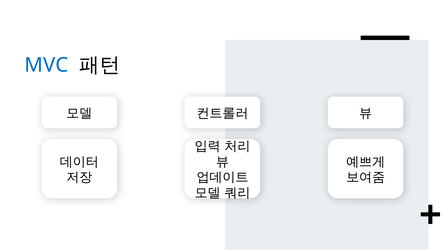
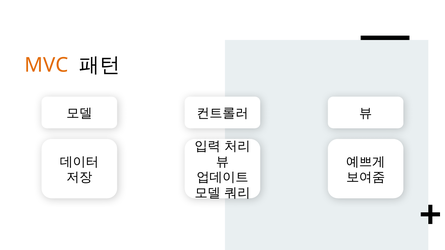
MVC colour: blue -> orange
